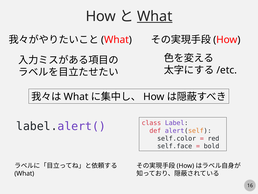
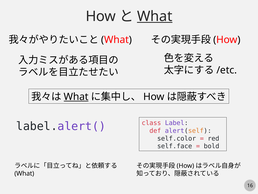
What at (76, 97) underline: none -> present
